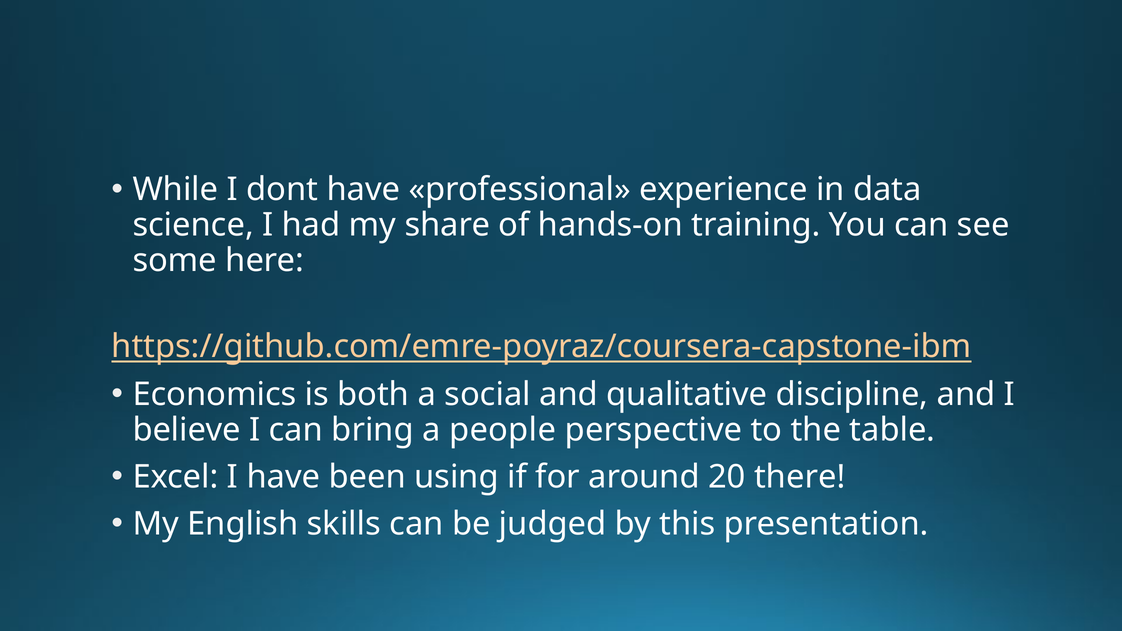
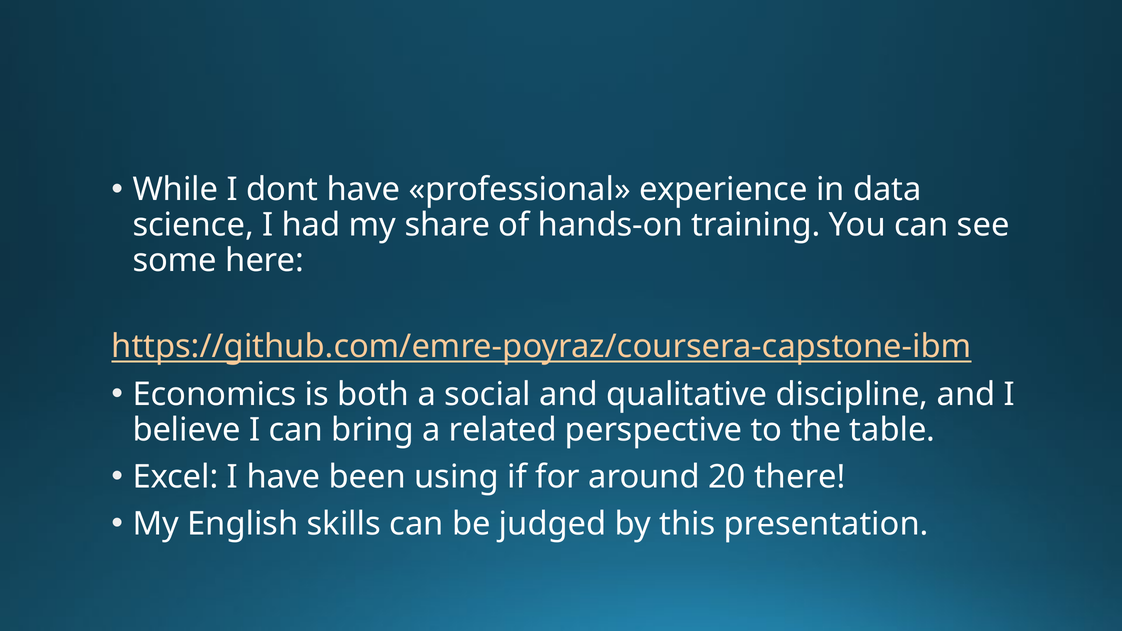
people: people -> related
